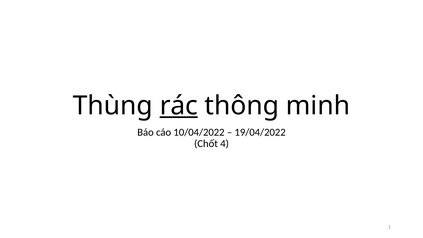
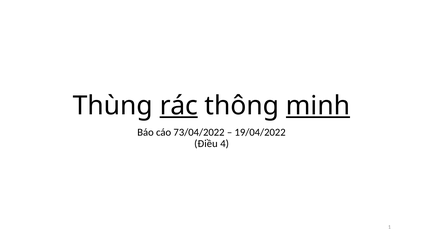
minh underline: none -> present
10/04/2022: 10/04/2022 -> 73/04/2022
Chốt: Chốt -> Điều
